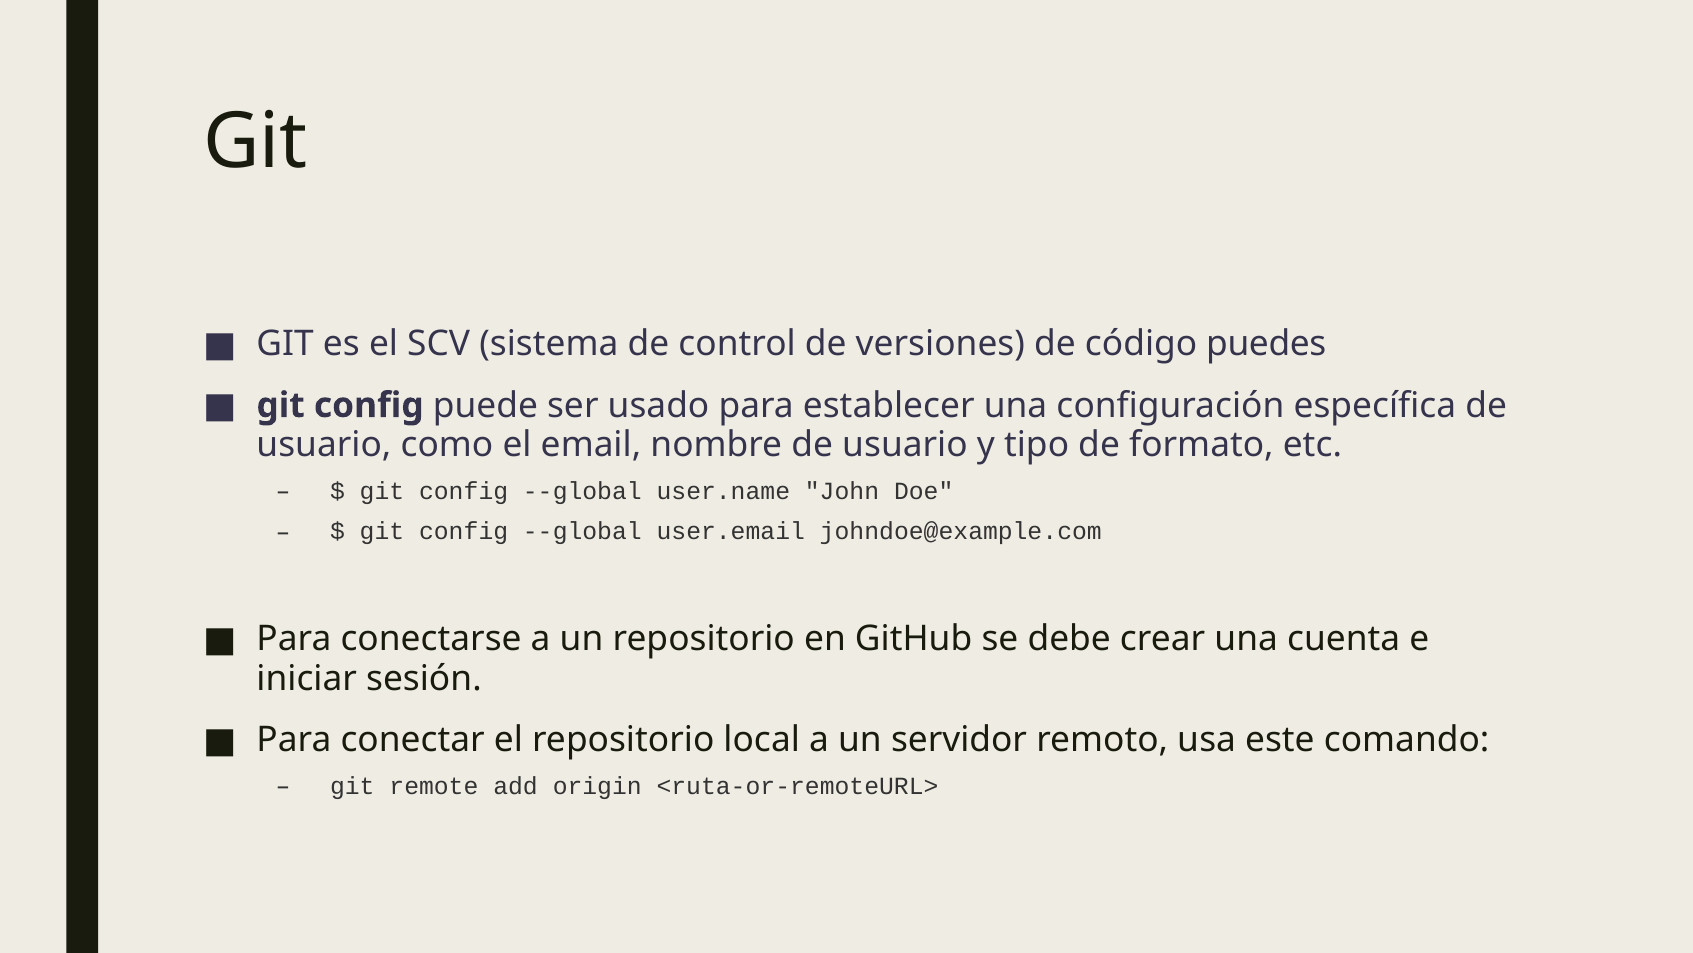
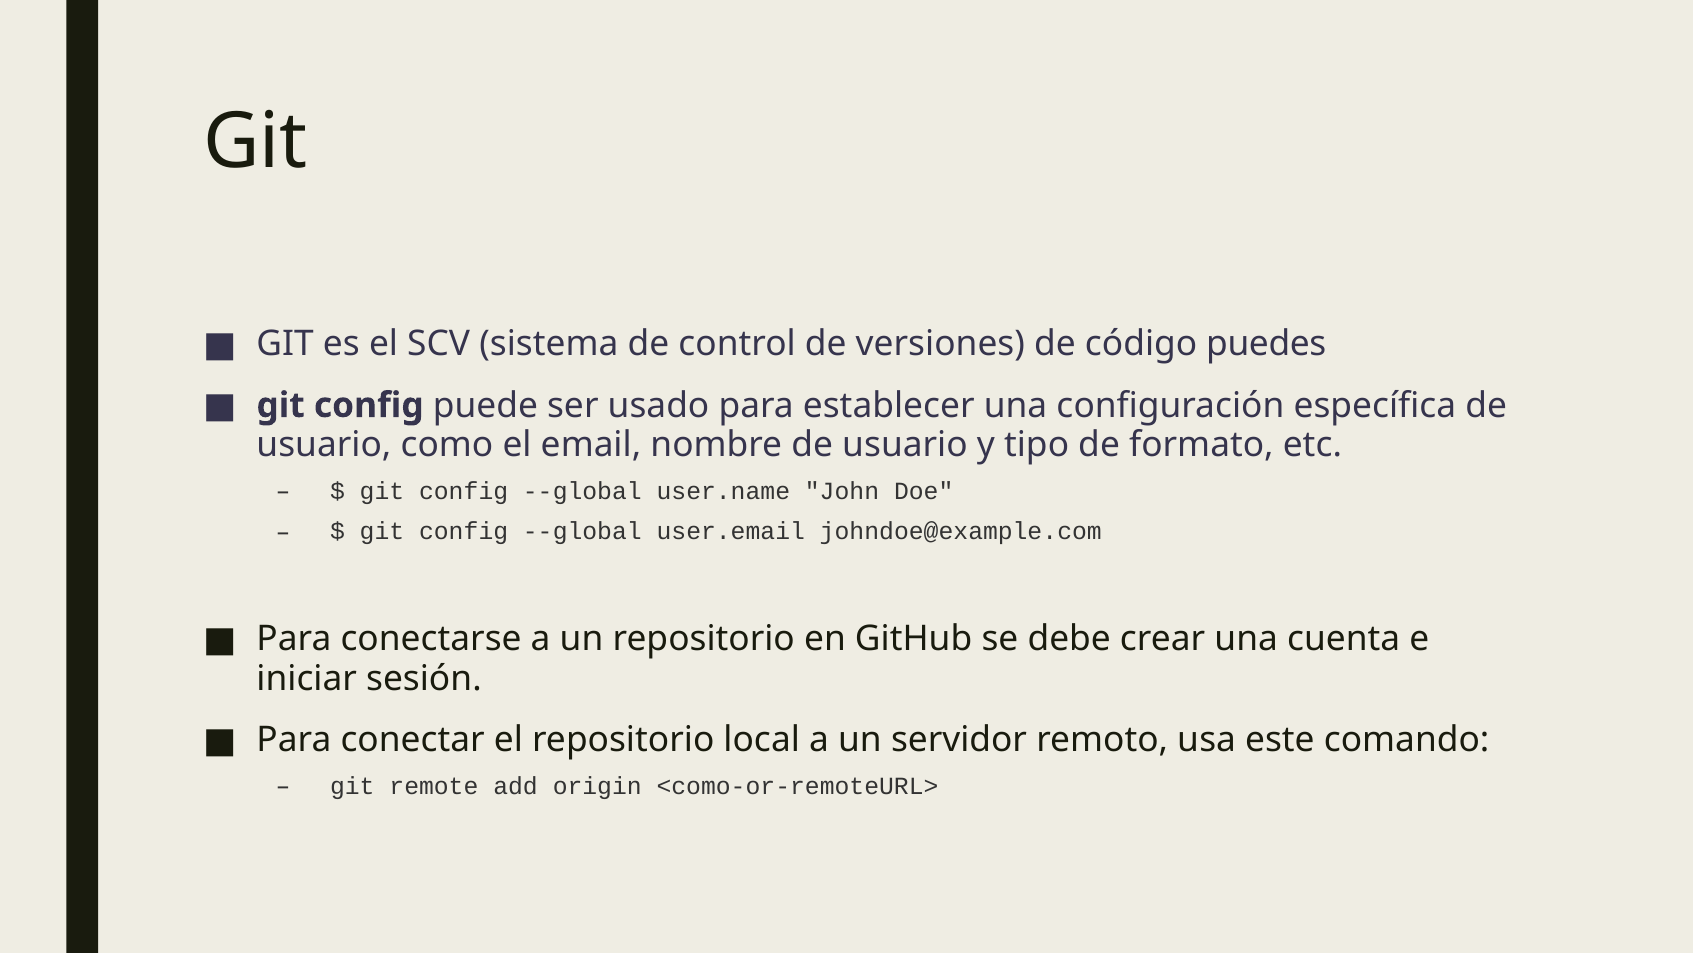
<ruta-or-remoteURL>: <ruta-or-remoteURL> -> <como-or-remoteURL>
